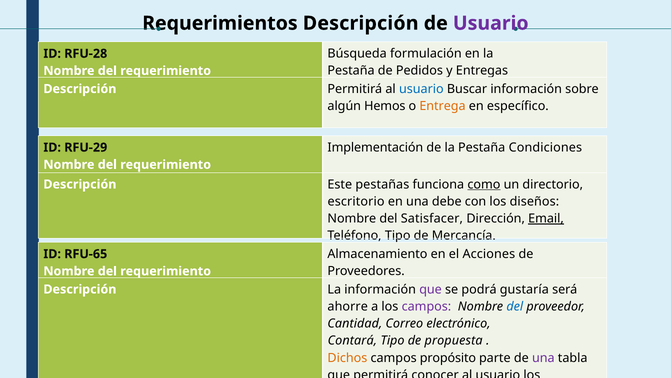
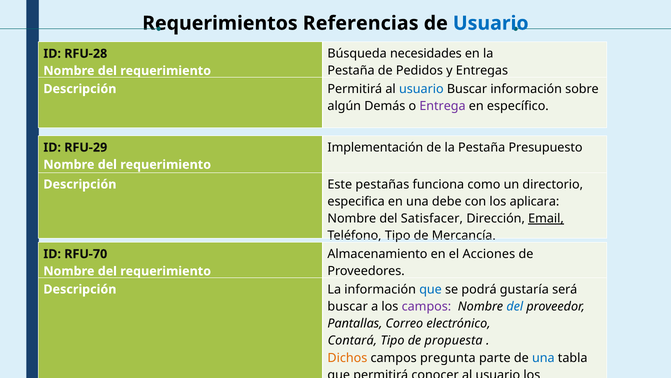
Requerimientos Descripción: Descripción -> Referencias
Usuario at (491, 23) colour: purple -> blue
formulación: formulación -> necesidades
Hemos: Hemos -> Demás
Entrega colour: orange -> purple
Condiciones: Condiciones -> Presupuesto
como at (484, 184) underline: present -> none
escritorio: escritorio -> especifica
diseños: diseños -> aplicara
RFU-65: RFU-65 -> RFU-70
que at (431, 289) colour: purple -> blue
ahorre at (348, 306): ahorre -> buscar
Cantidad: Cantidad -> Pantallas
propósito: propósito -> pregunta
una at (543, 357) colour: purple -> blue
